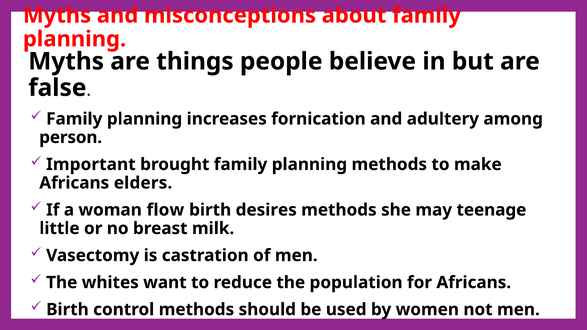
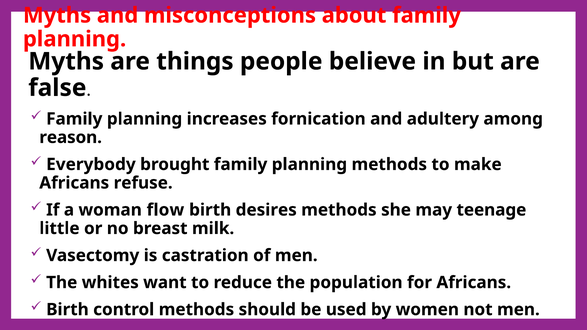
person: person -> reason
Important: Important -> Everybody
elders: elders -> refuse
